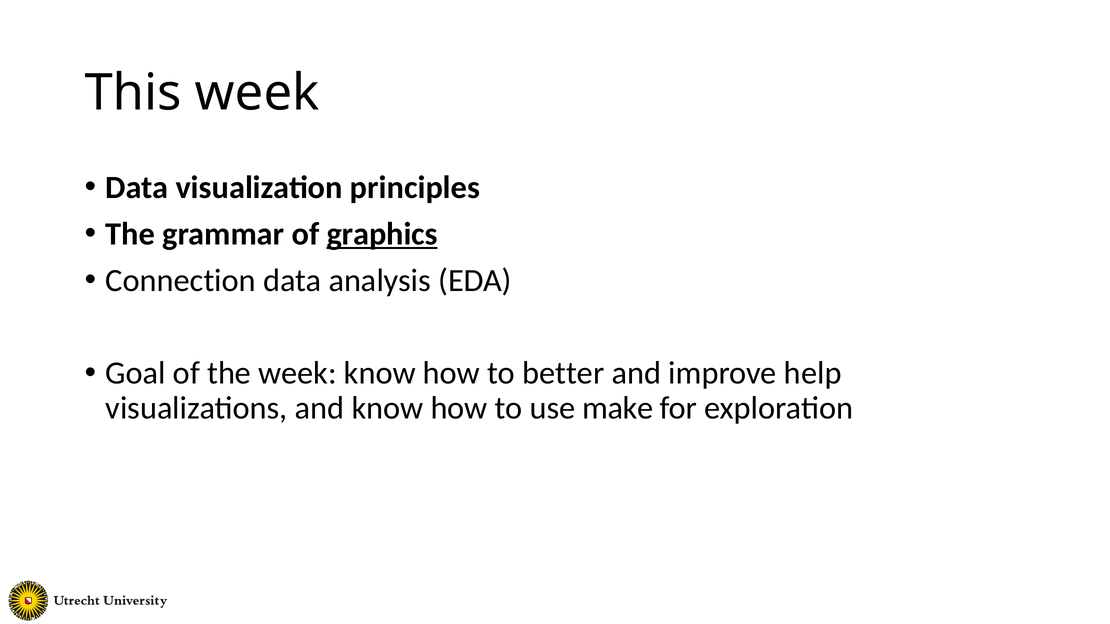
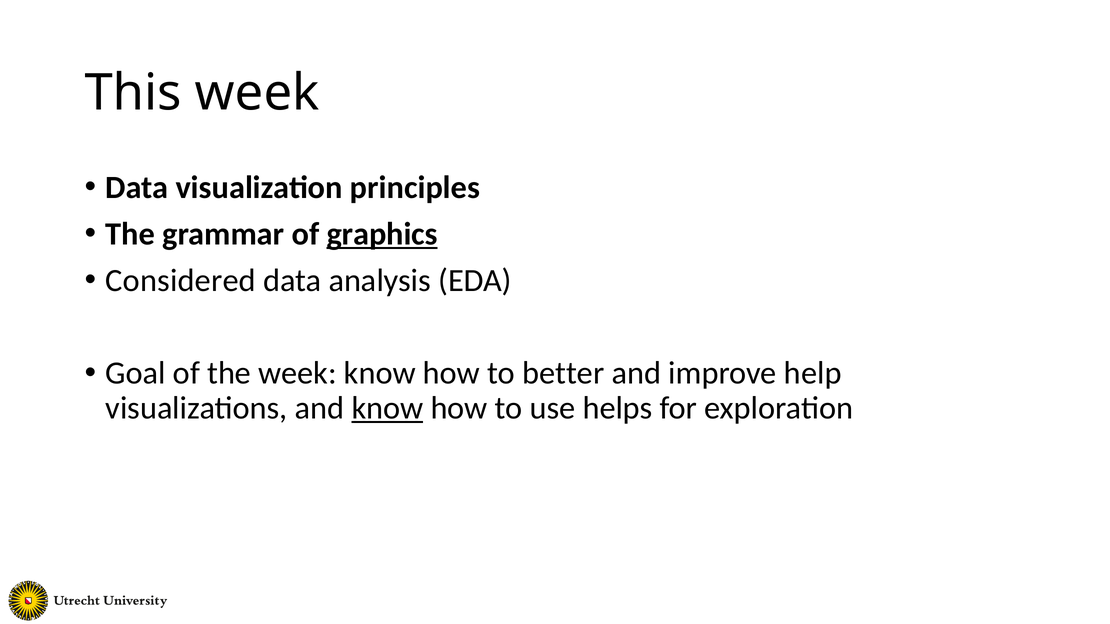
Connection: Connection -> Considered
know at (387, 408) underline: none -> present
make: make -> helps
